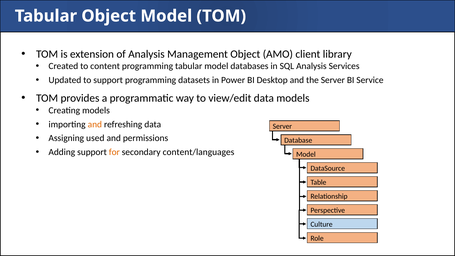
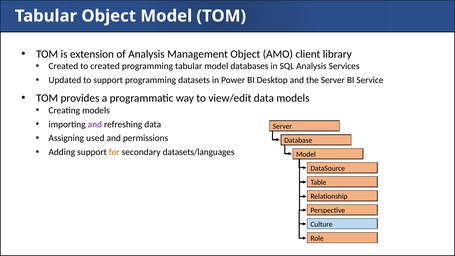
to content: content -> created
and at (95, 124) colour: orange -> purple
content/languages: content/languages -> datasets/languages
